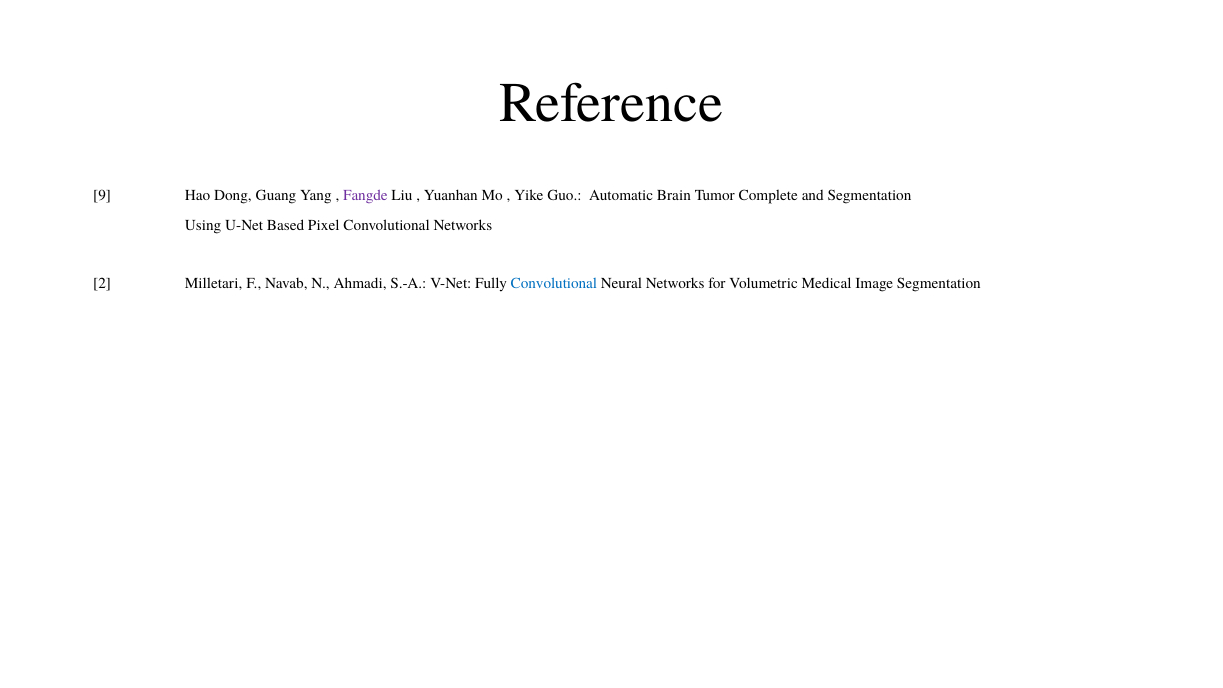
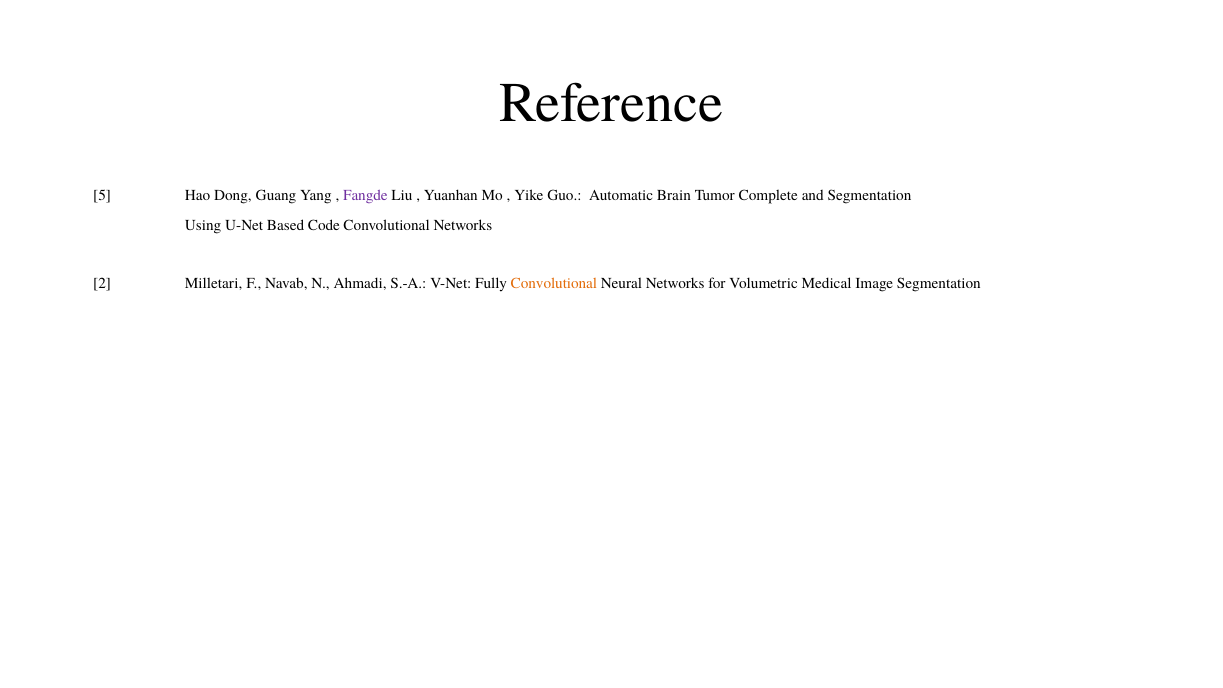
9: 9 -> 5
Pixel: Pixel -> Code
Convolutional at (554, 284) colour: blue -> orange
